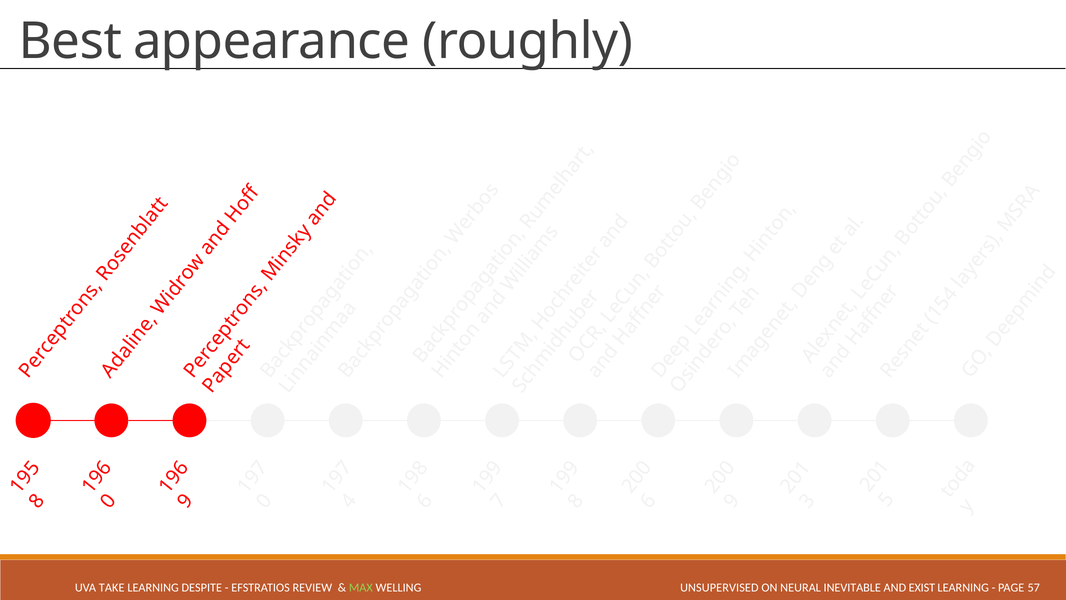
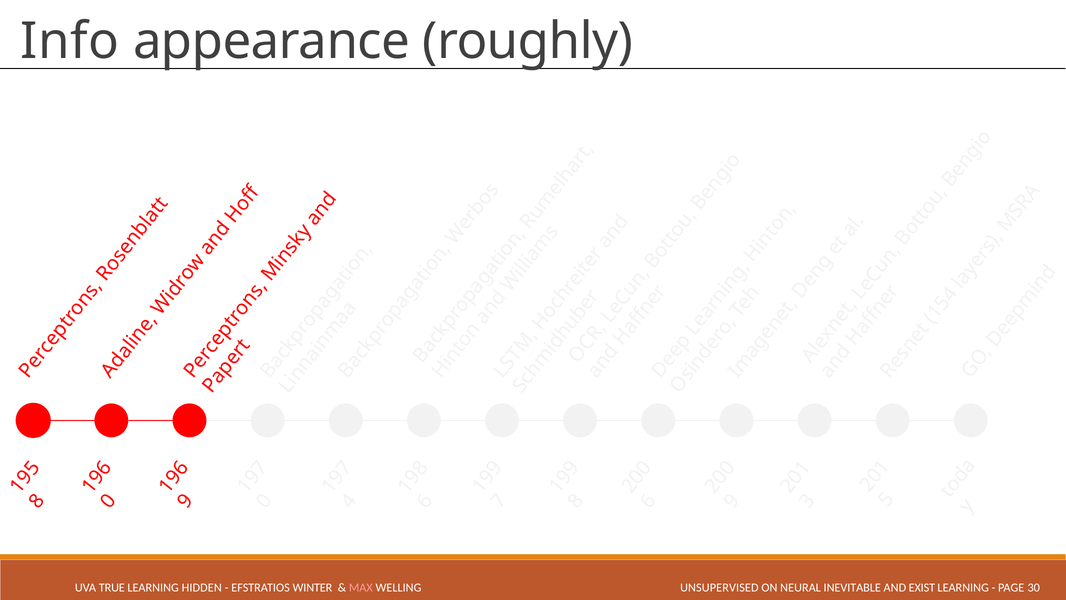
Best: Best -> Info
TAKE: TAKE -> TRUE
DESPITE: DESPITE -> HIDDEN
REVIEW: REVIEW -> WINTER
MAX colour: light green -> pink
57: 57 -> 30
